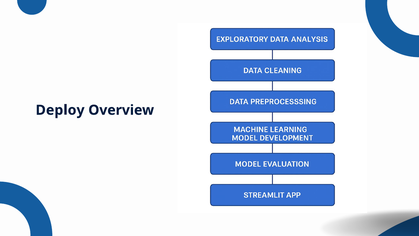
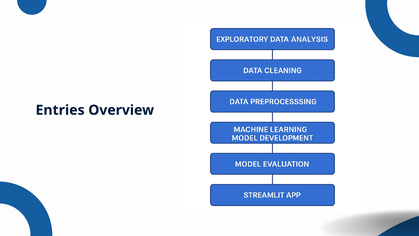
Deploy: Deploy -> Entries
